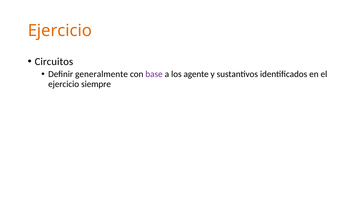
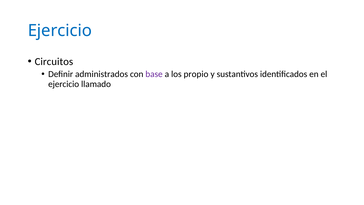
Ejercicio at (60, 31) colour: orange -> blue
generalmente: generalmente -> administrados
agente: agente -> propio
siempre: siempre -> llamado
